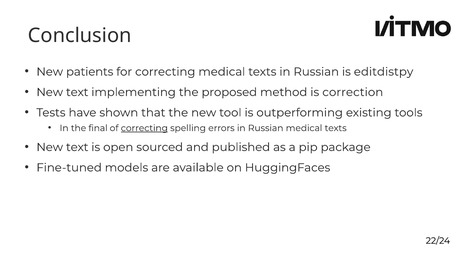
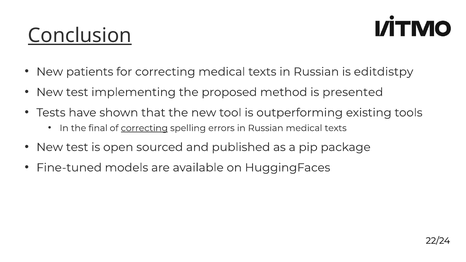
Conclusion underline: none -> present
text at (77, 92): text -> test
correction: correction -> presented
text at (77, 147): text -> test
